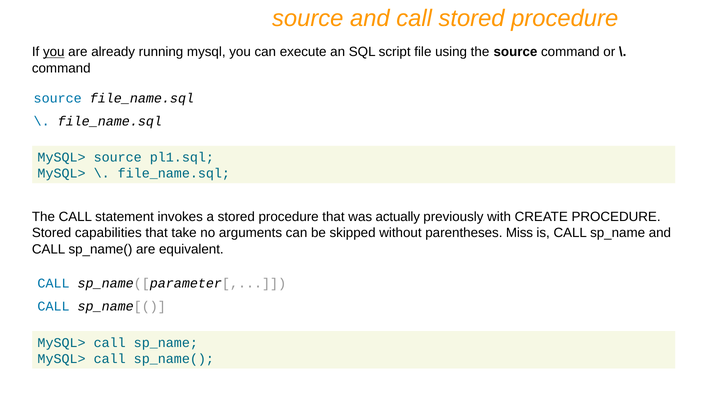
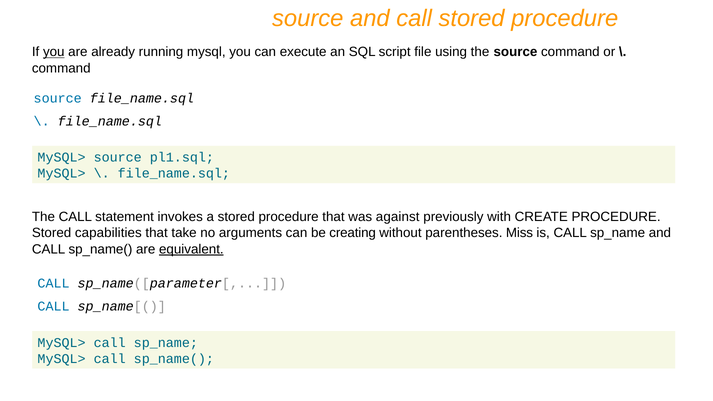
actually: actually -> against
skipped: skipped -> creating
equivalent underline: none -> present
